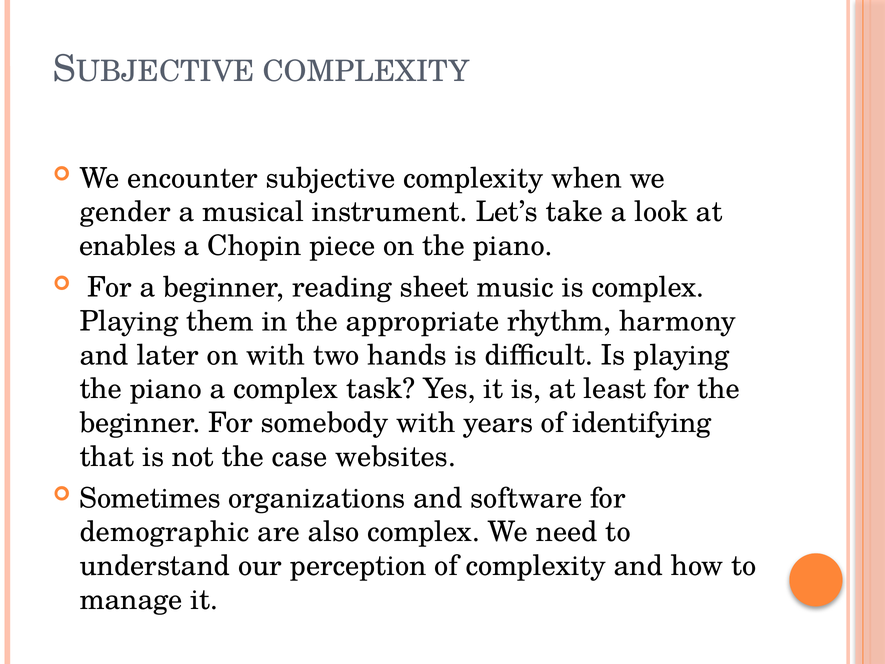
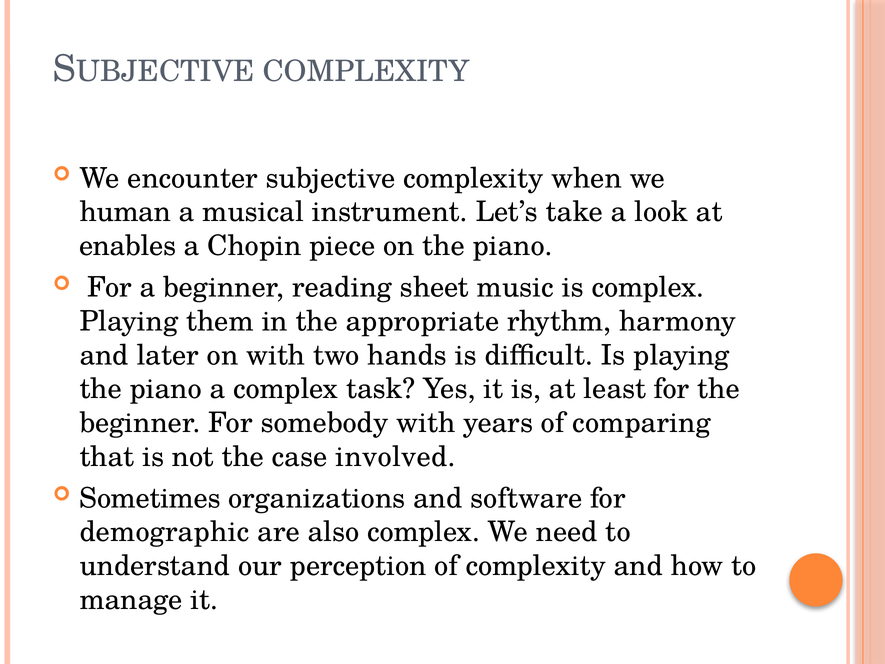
gender: gender -> human
identifying: identifying -> comparing
websites: websites -> involved
